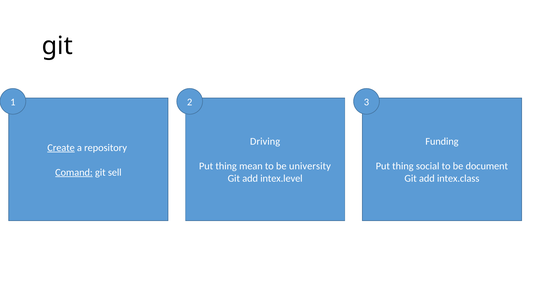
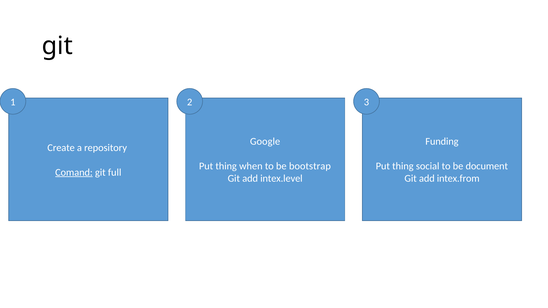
Driving: Driving -> Google
Create underline: present -> none
mean: mean -> when
university: university -> bootstrap
sell: sell -> full
intex.class: intex.class -> intex.from
